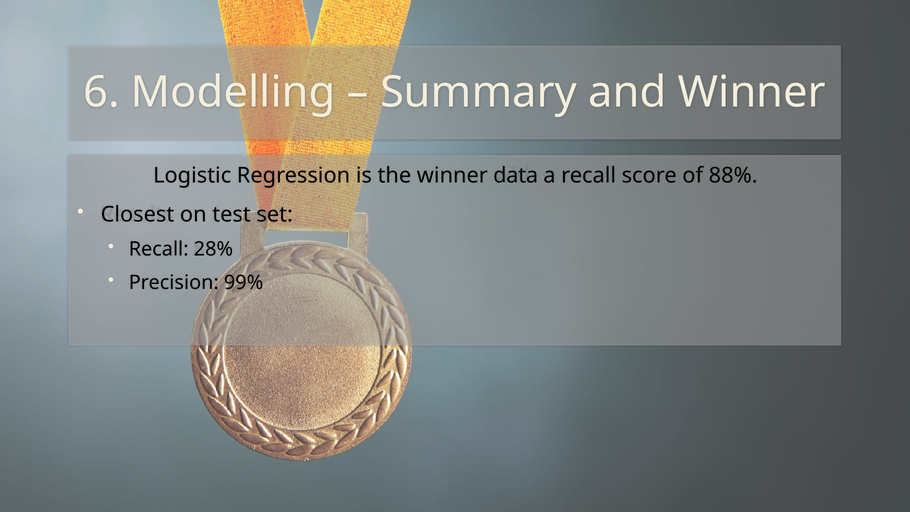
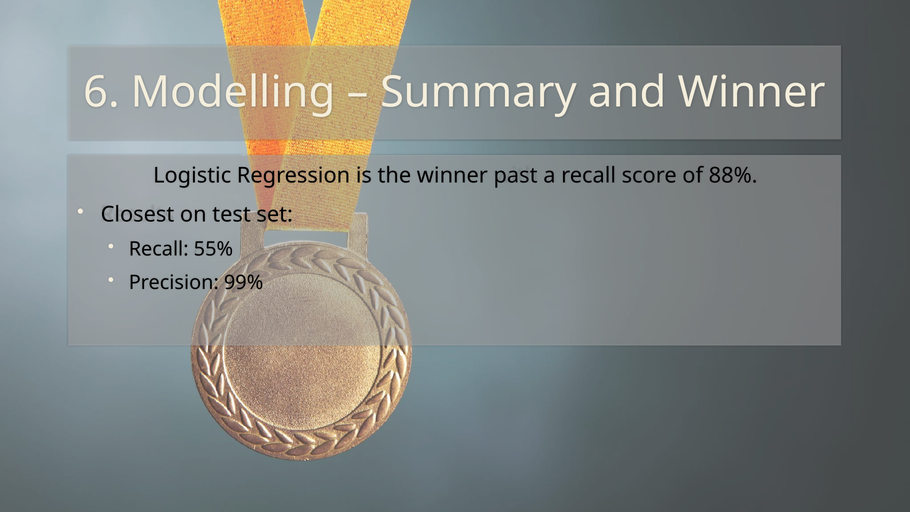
data: data -> past
28%: 28% -> 55%
